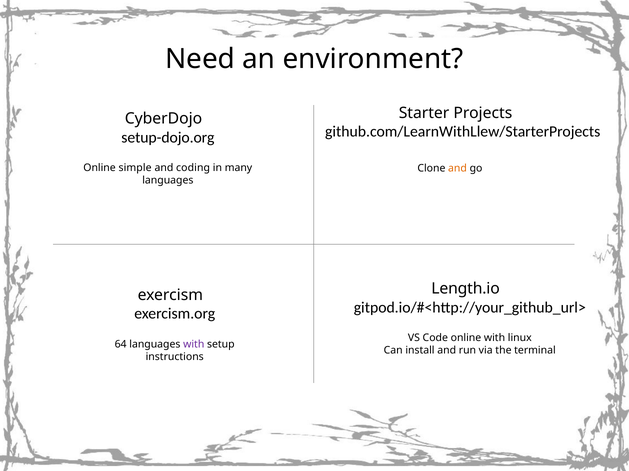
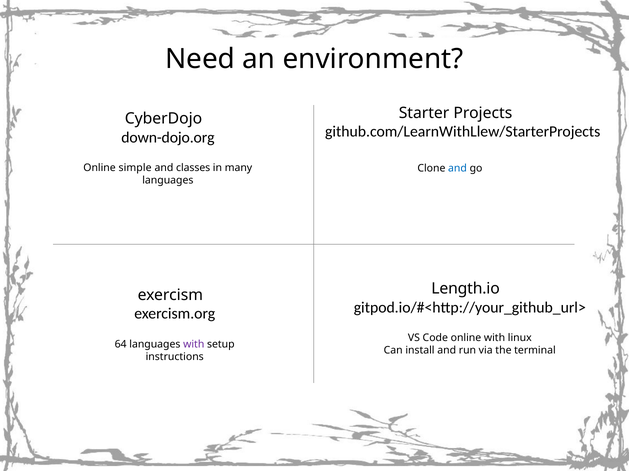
setup-dojo.org: setup-dojo.org -> down-dojo.org
coding: coding -> classes
and at (457, 169) colour: orange -> blue
